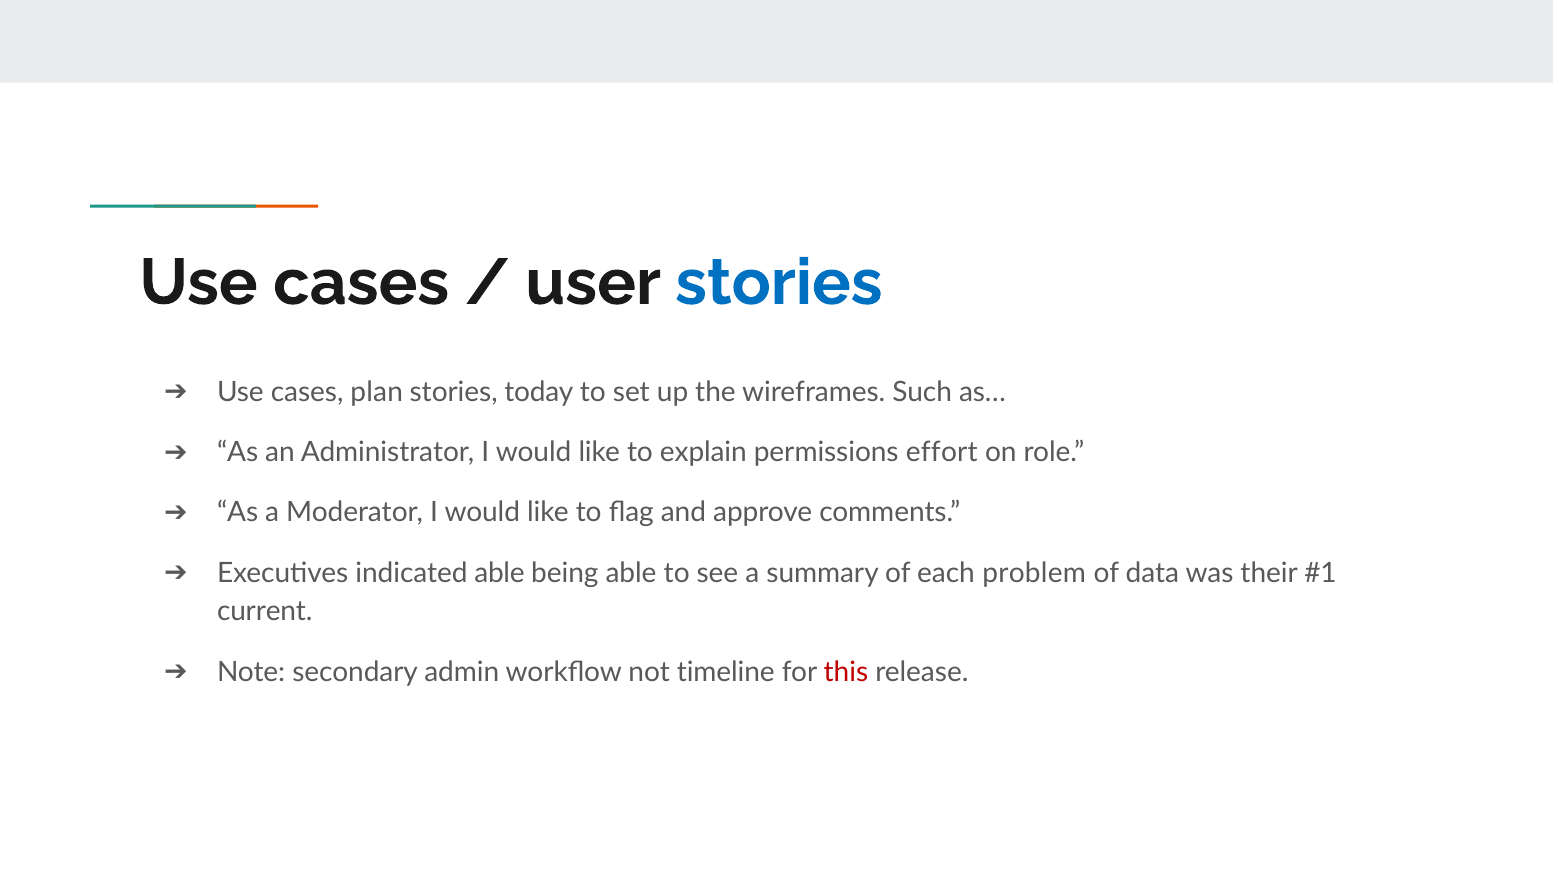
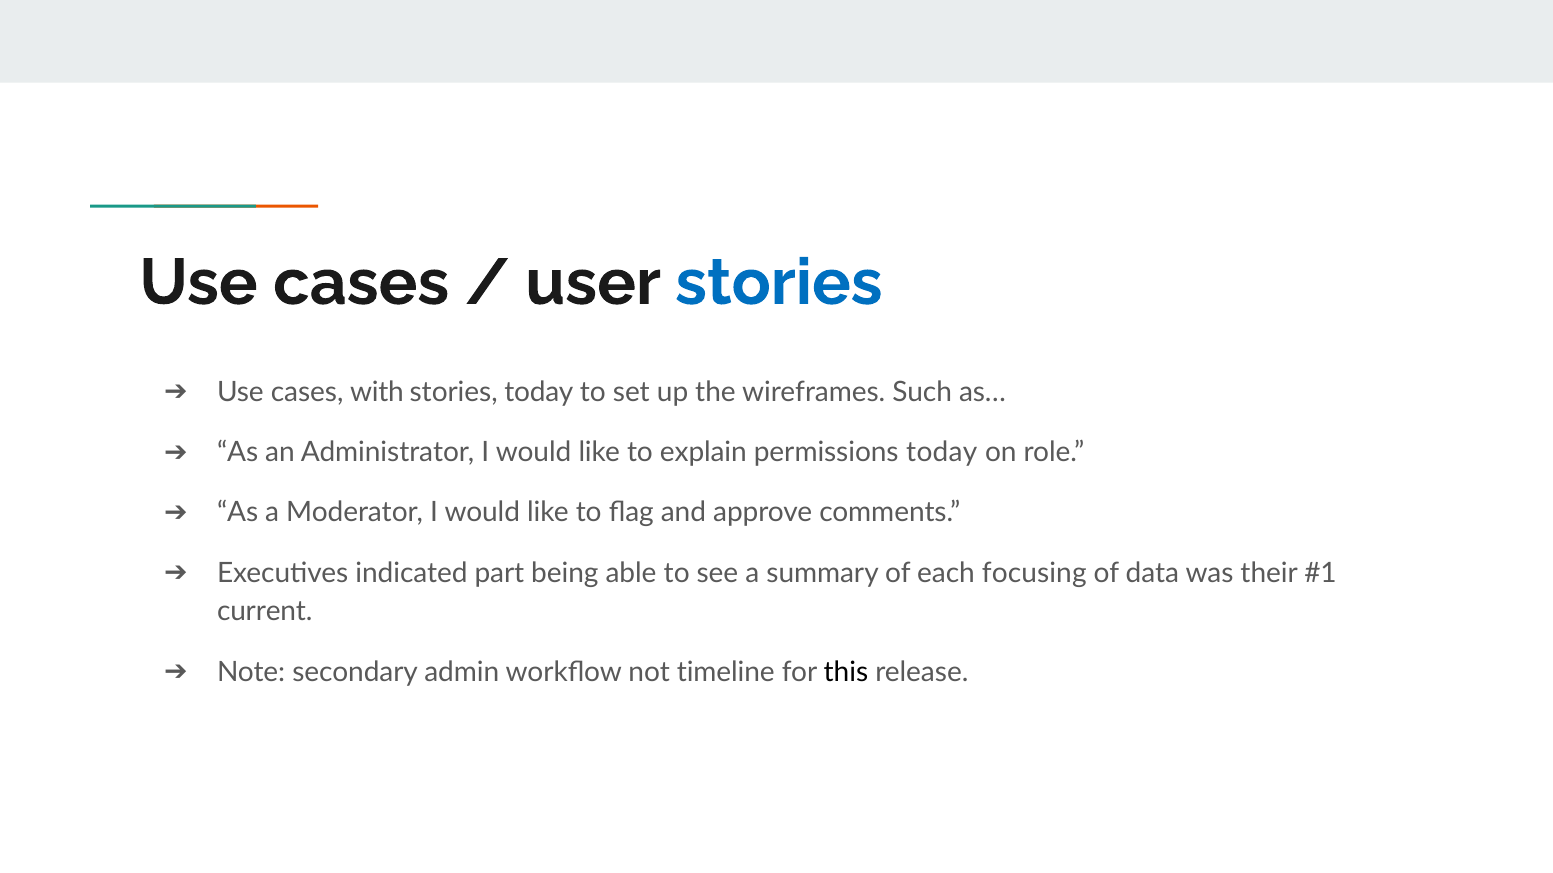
plan: plan -> with
permissions effort: effort -> today
indicated able: able -> part
problem: problem -> focusing
this colour: red -> black
